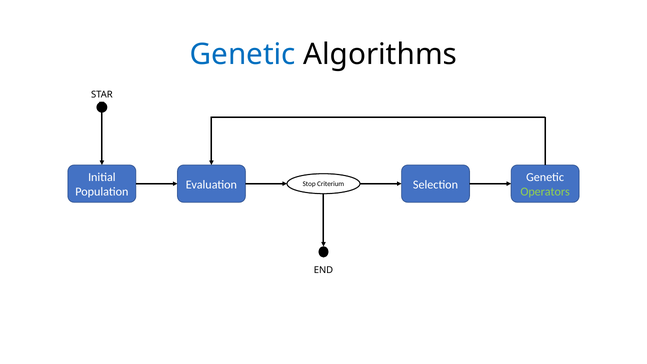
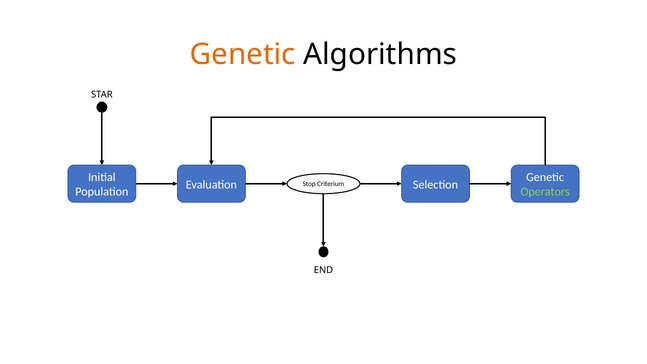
Genetic at (243, 54) colour: blue -> orange
